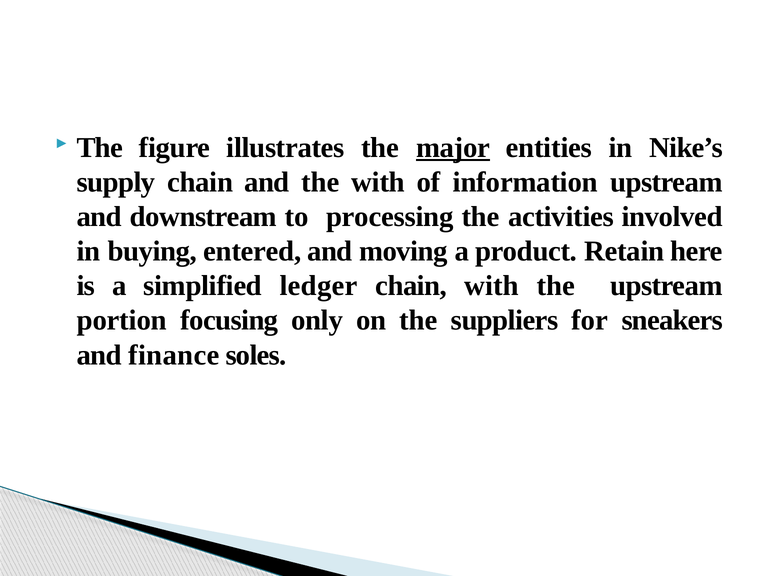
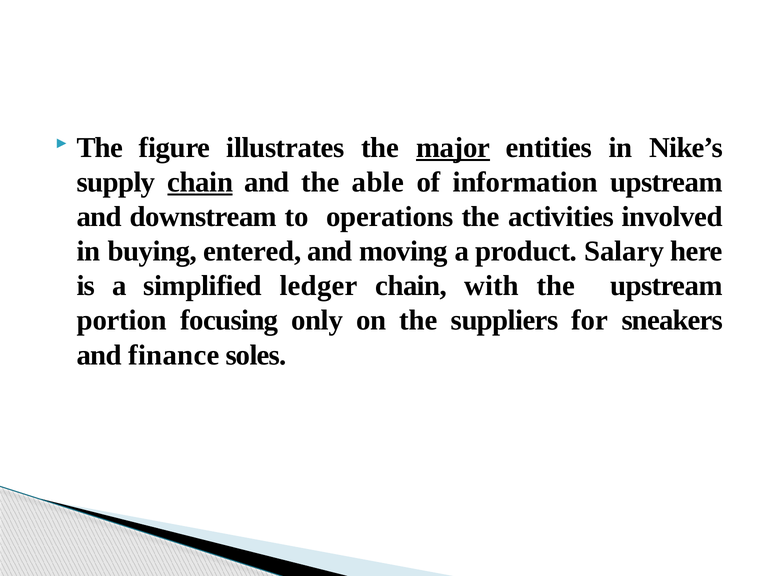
chain at (200, 182) underline: none -> present
the with: with -> able
processing: processing -> operations
Retain: Retain -> Salary
